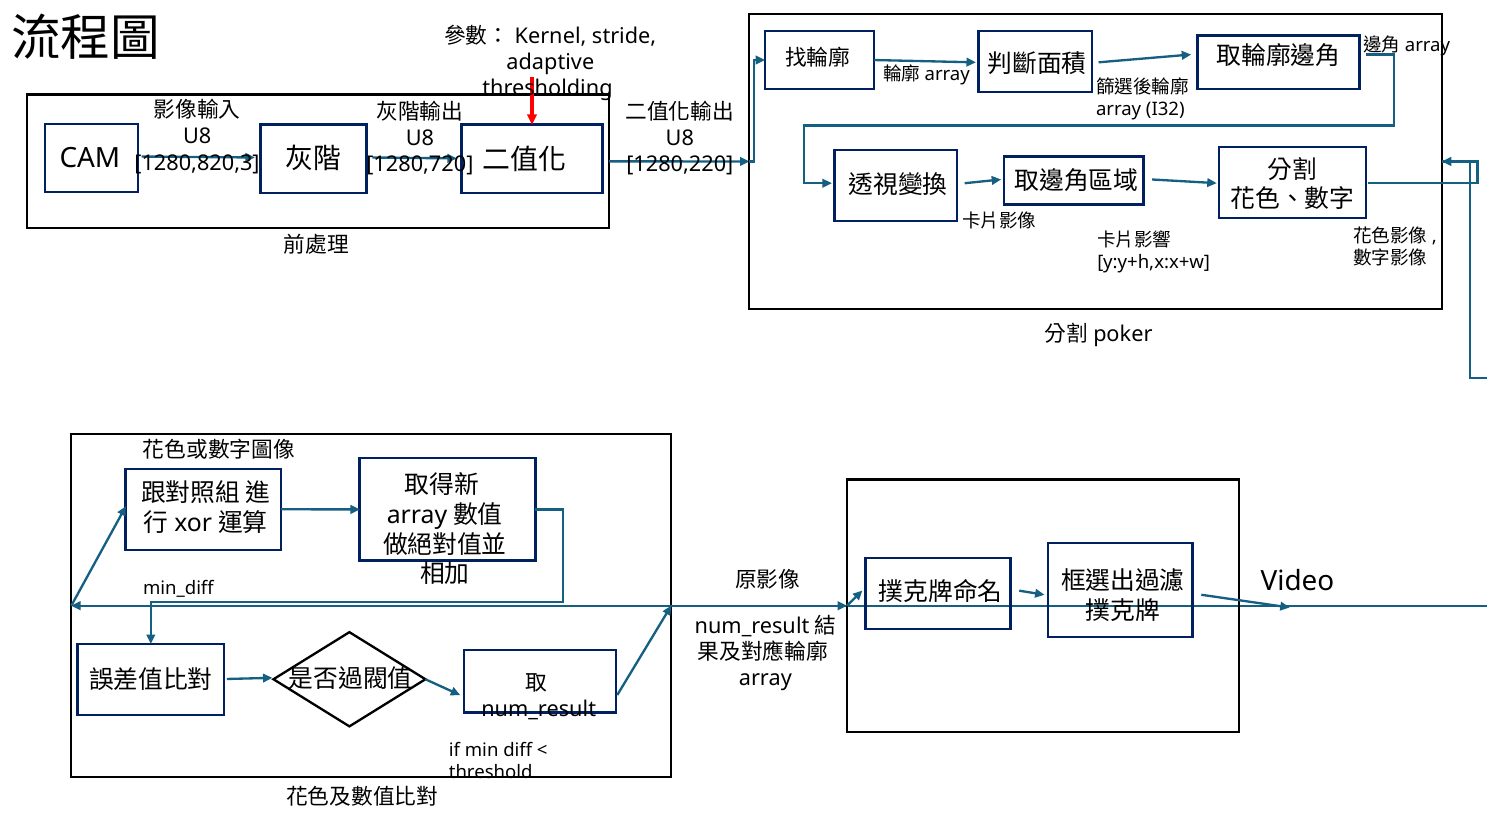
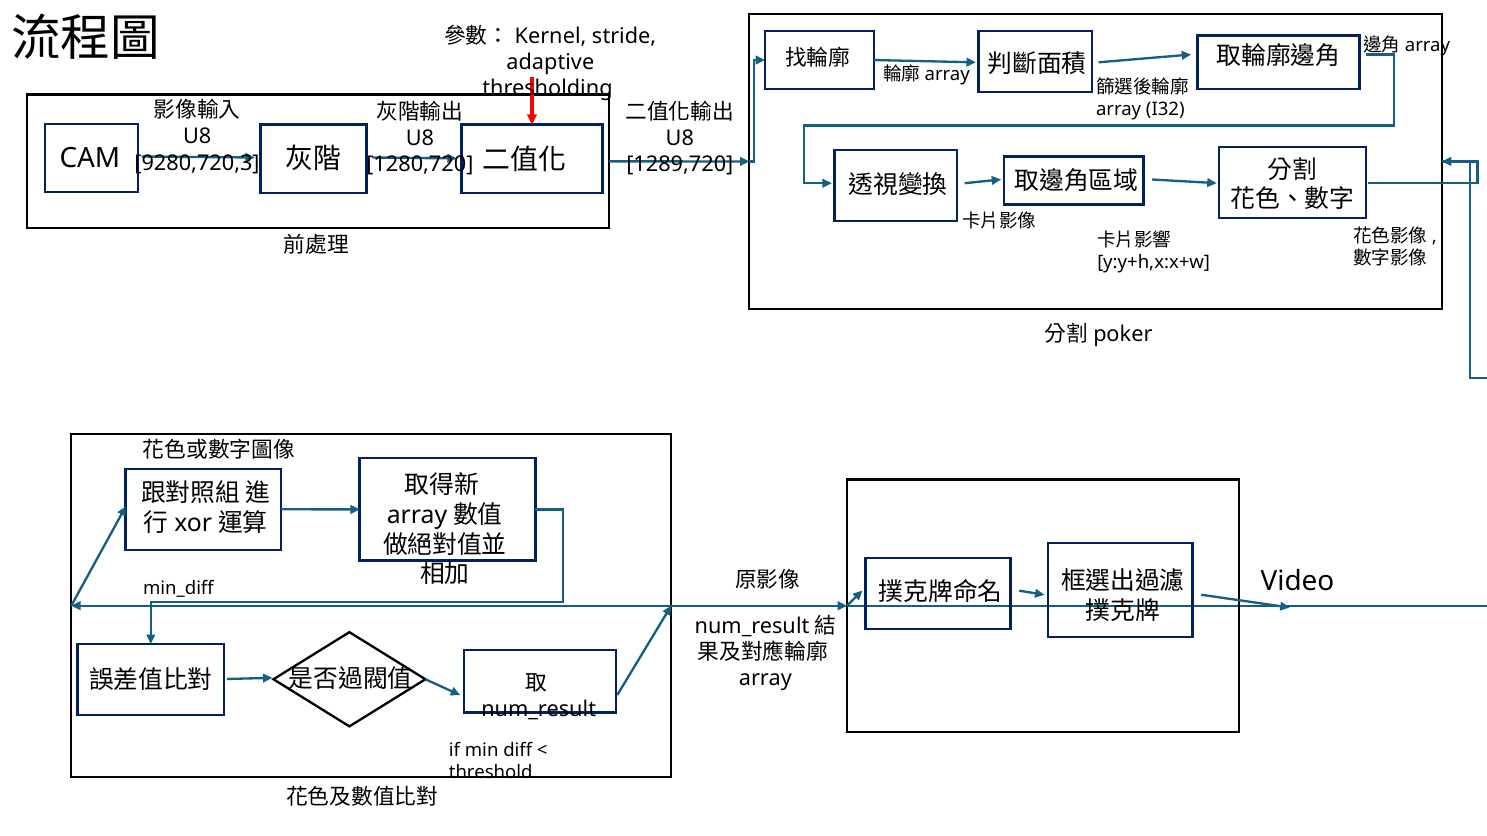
1280,820,3: 1280,820,3 -> 9280,720,3
1280,220: 1280,220 -> 1289,720
